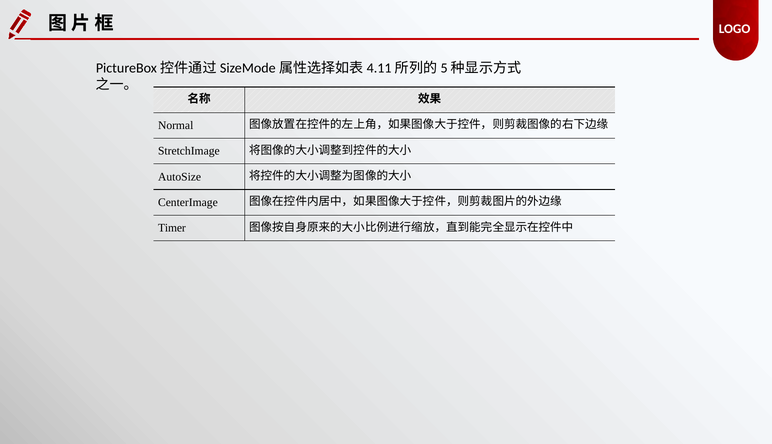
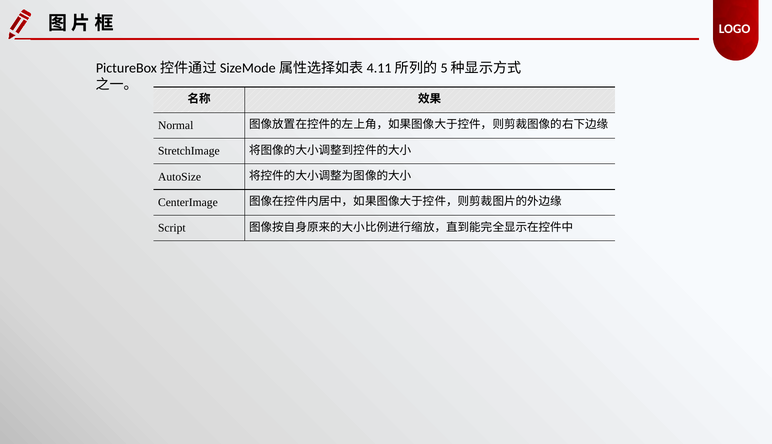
Timer: Timer -> Script
